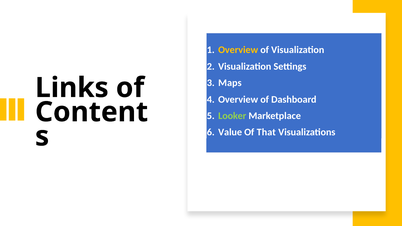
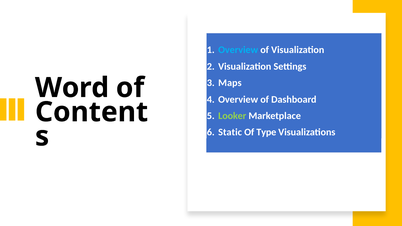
Overview at (238, 50) colour: yellow -> light blue
Links: Links -> Word
Value: Value -> Static
That: That -> Type
